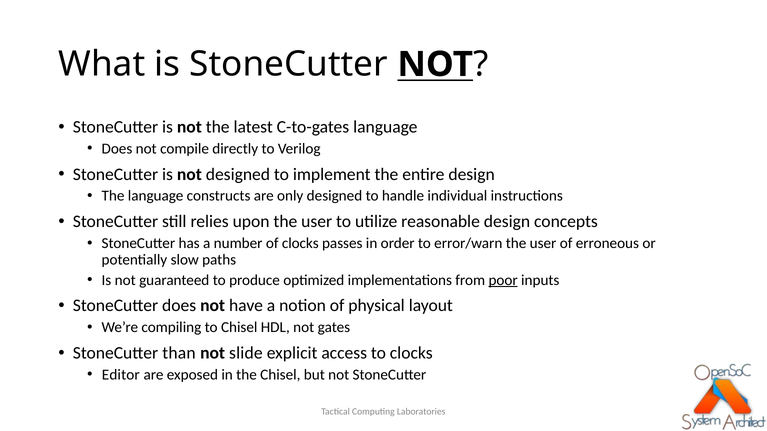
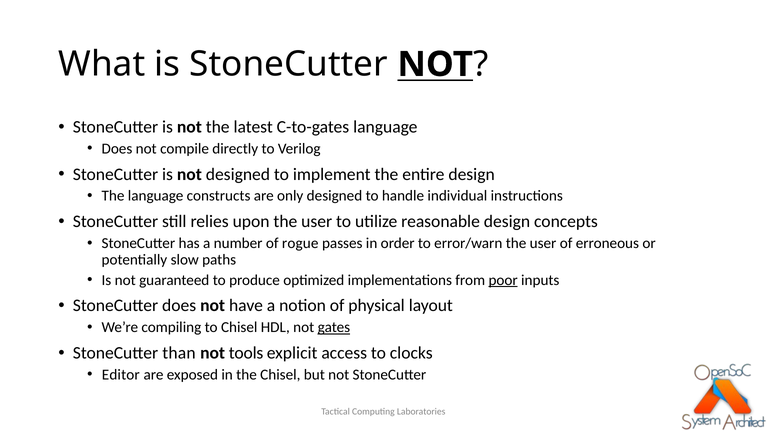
of clocks: clocks -> rogue
gates underline: none -> present
slide: slide -> tools
